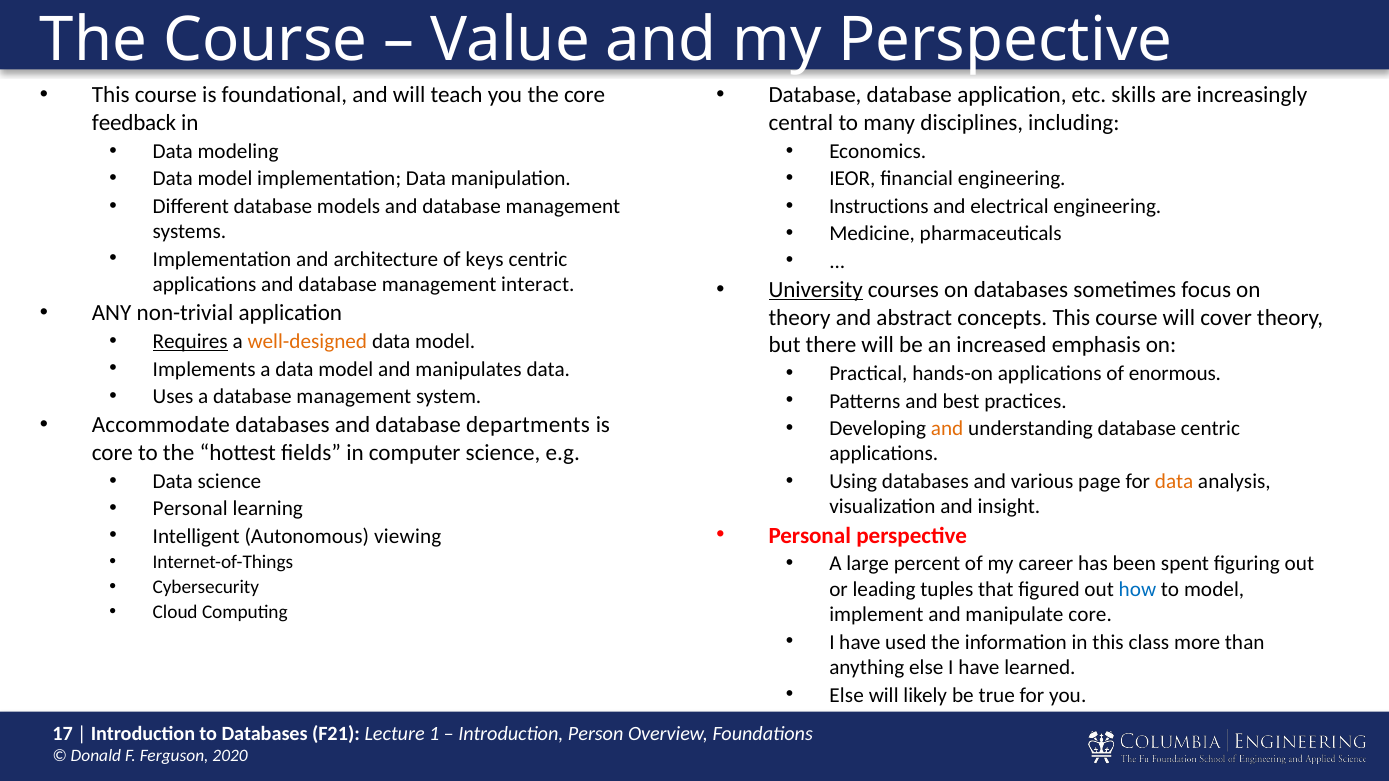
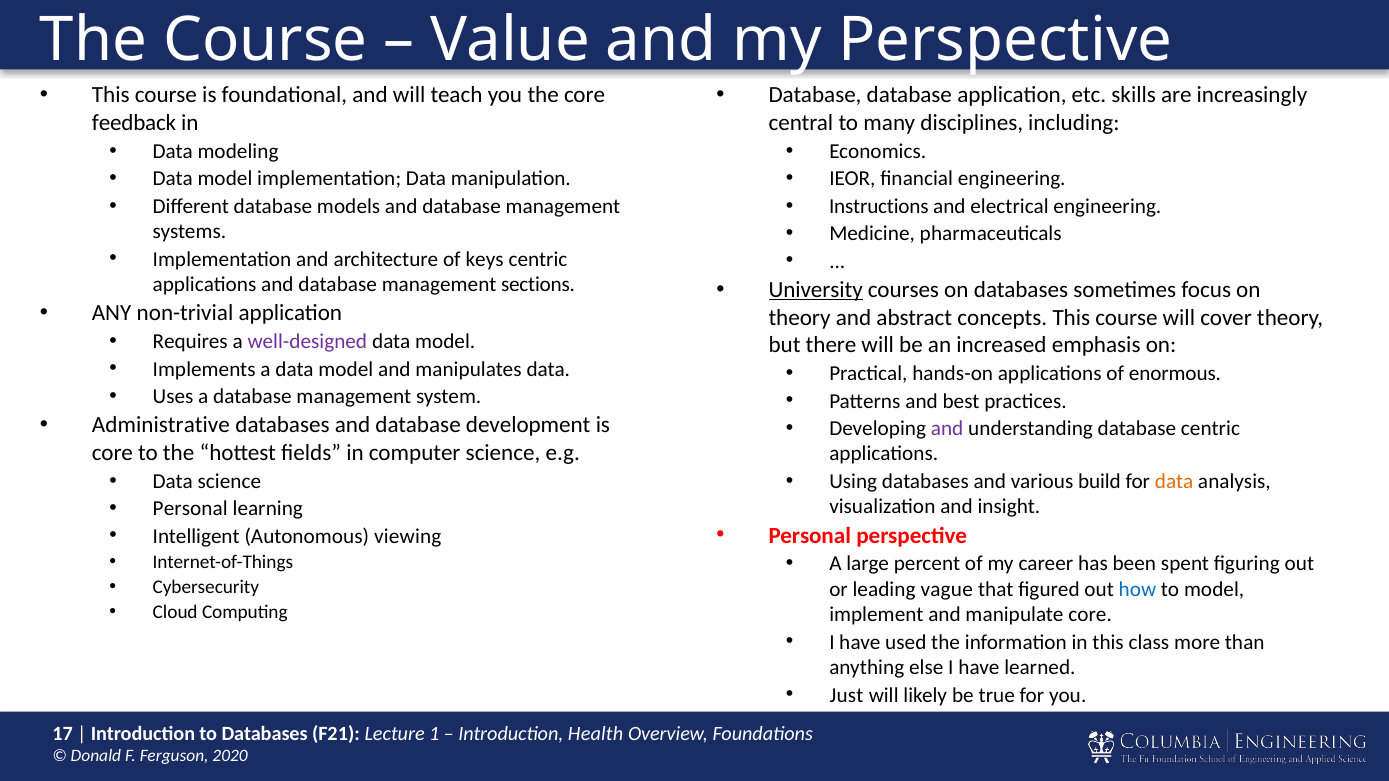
interact: interact -> sections
Requires underline: present -> none
well-designed colour: orange -> purple
Accommodate: Accommodate -> Administrative
departments: departments -> development
and at (947, 429) colour: orange -> purple
page: page -> build
tuples: tuples -> vague
Else at (847, 695): Else -> Just
Person: Person -> Health
